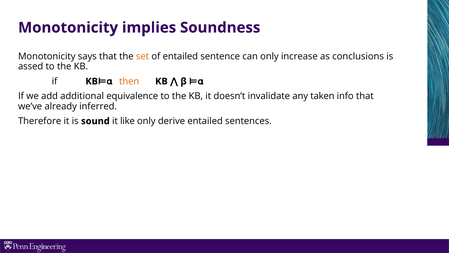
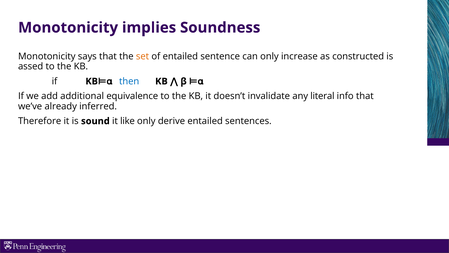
conclusions: conclusions -> constructed
then colour: orange -> blue
taken: taken -> literal
